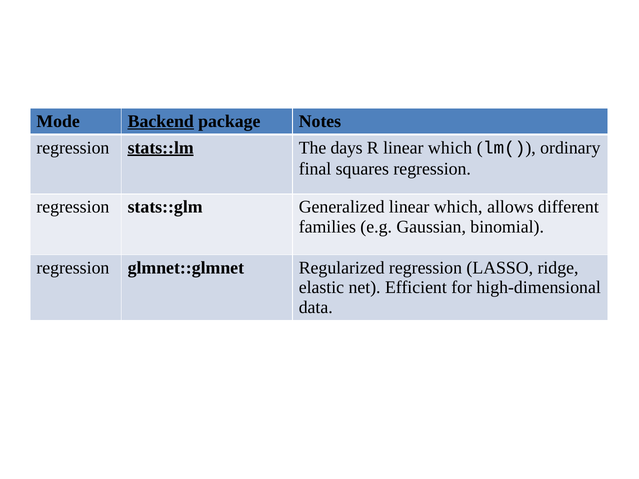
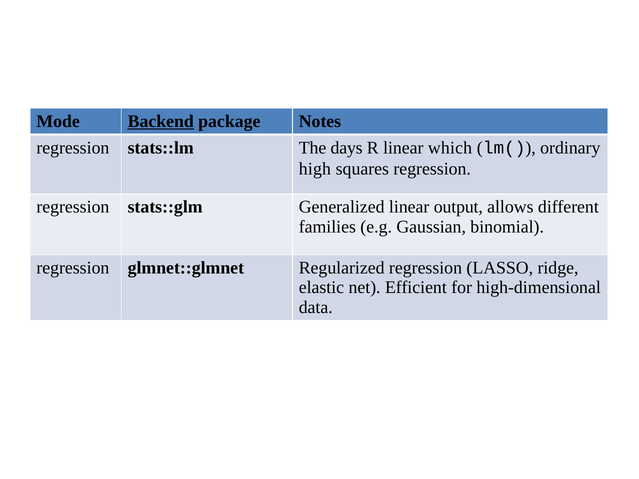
stats::lm underline: present -> none
final: final -> high
Generalized linear which: which -> output
